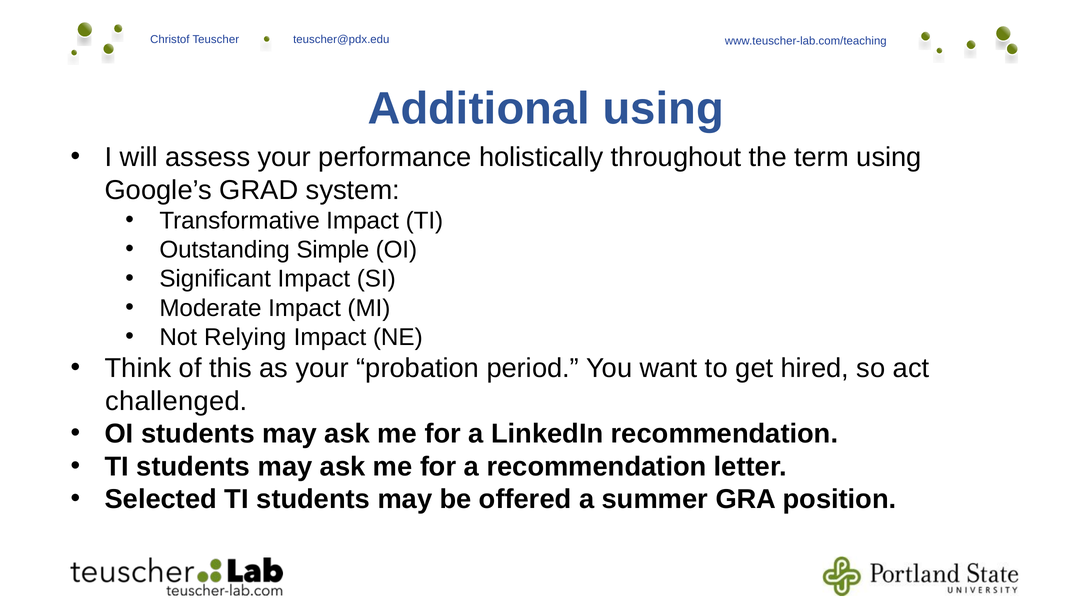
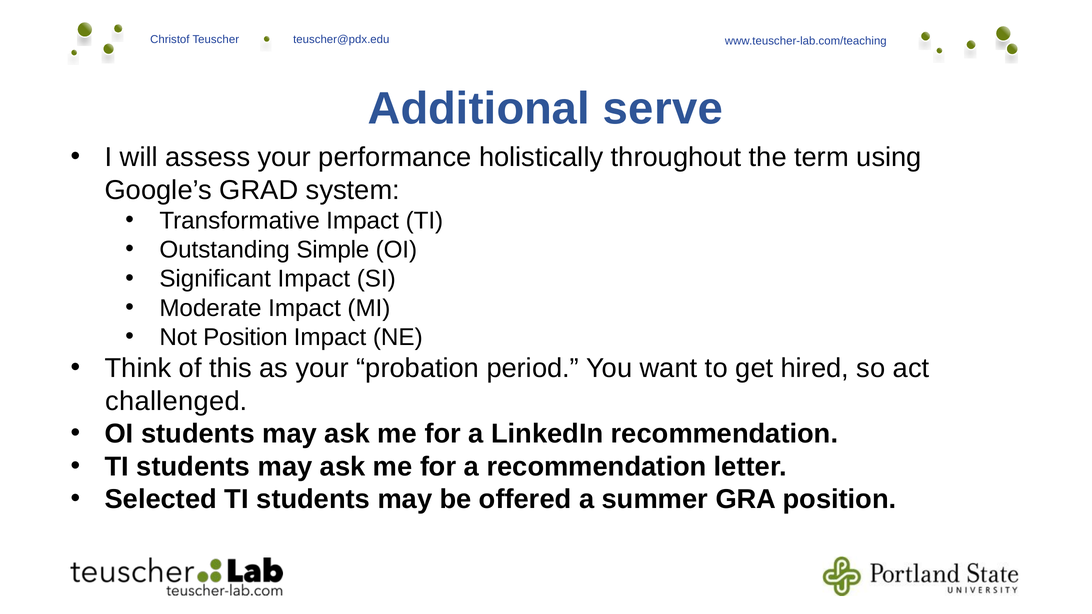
Additional using: using -> serve
Not Relying: Relying -> Position
